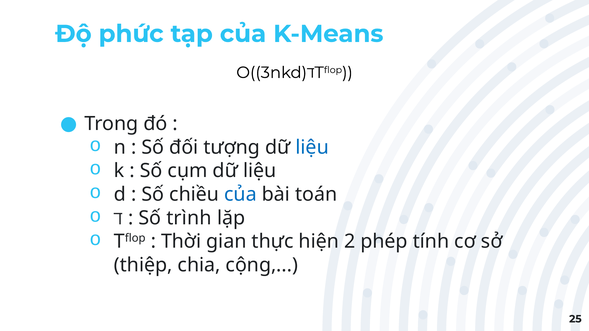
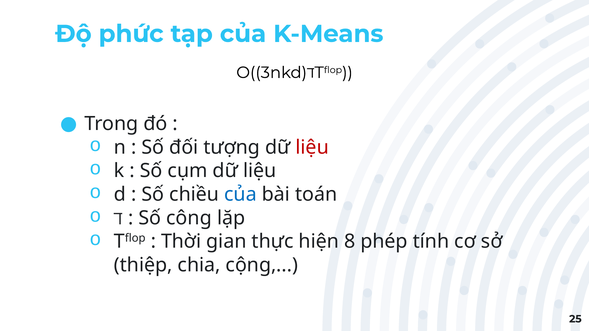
liệu at (312, 147) colour: blue -> red
trình: trình -> công
2: 2 -> 8
